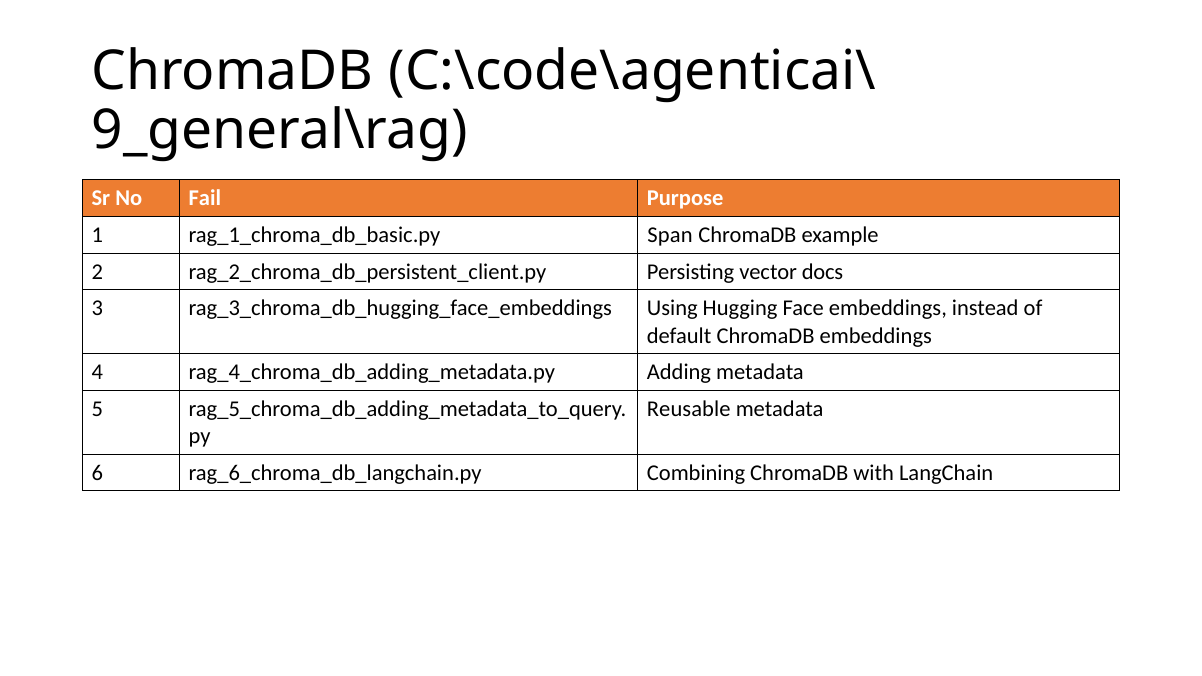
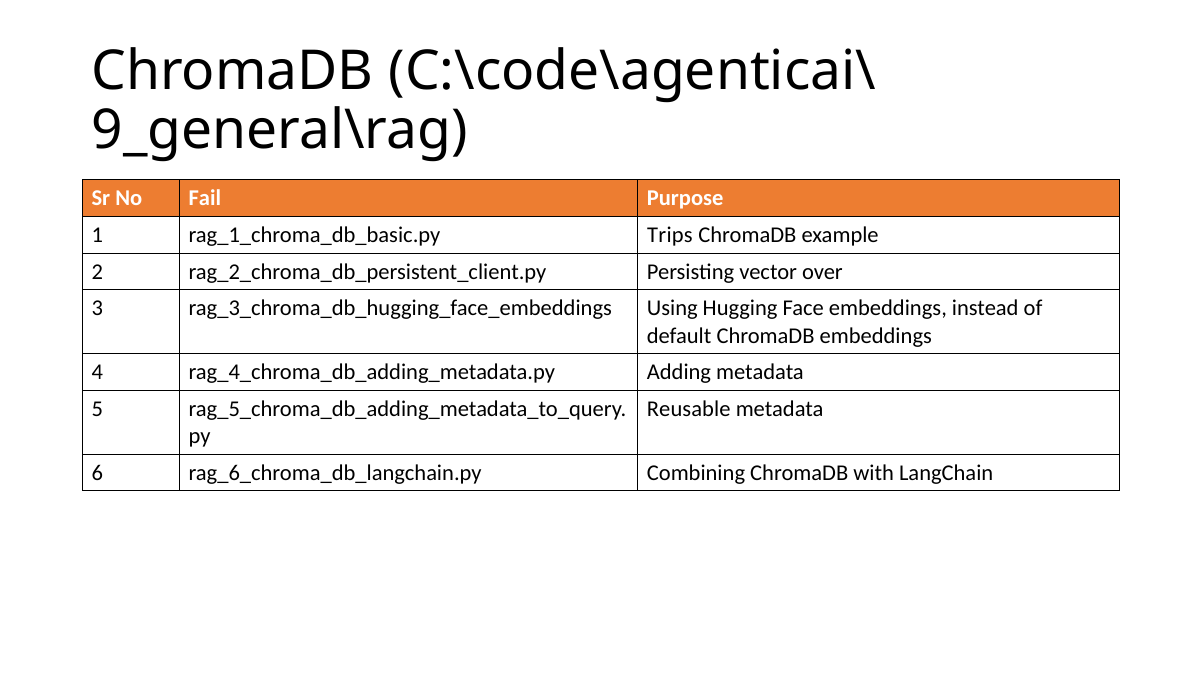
Span: Span -> Trips
docs: docs -> over
